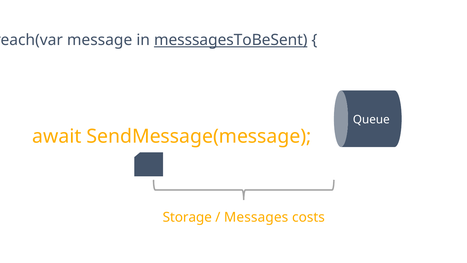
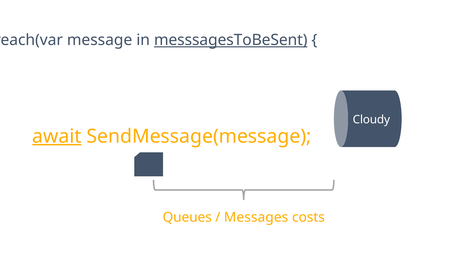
Queue: Queue -> Cloudy
await underline: none -> present
Storage: Storage -> Queues
